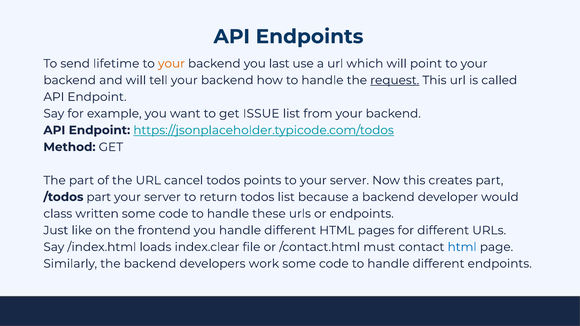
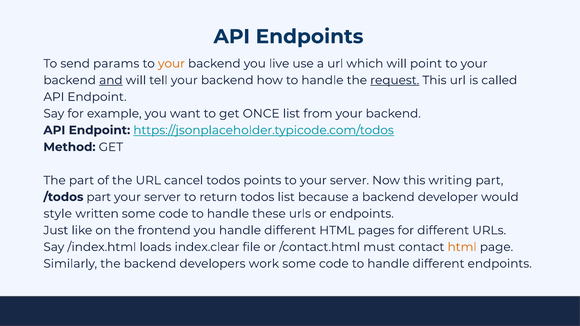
lifetime: lifetime -> params
last: last -> live
and underline: none -> present
ISSUE: ISSUE -> ONCE
creates: creates -> writing
class: class -> style
html at (462, 247) colour: blue -> orange
